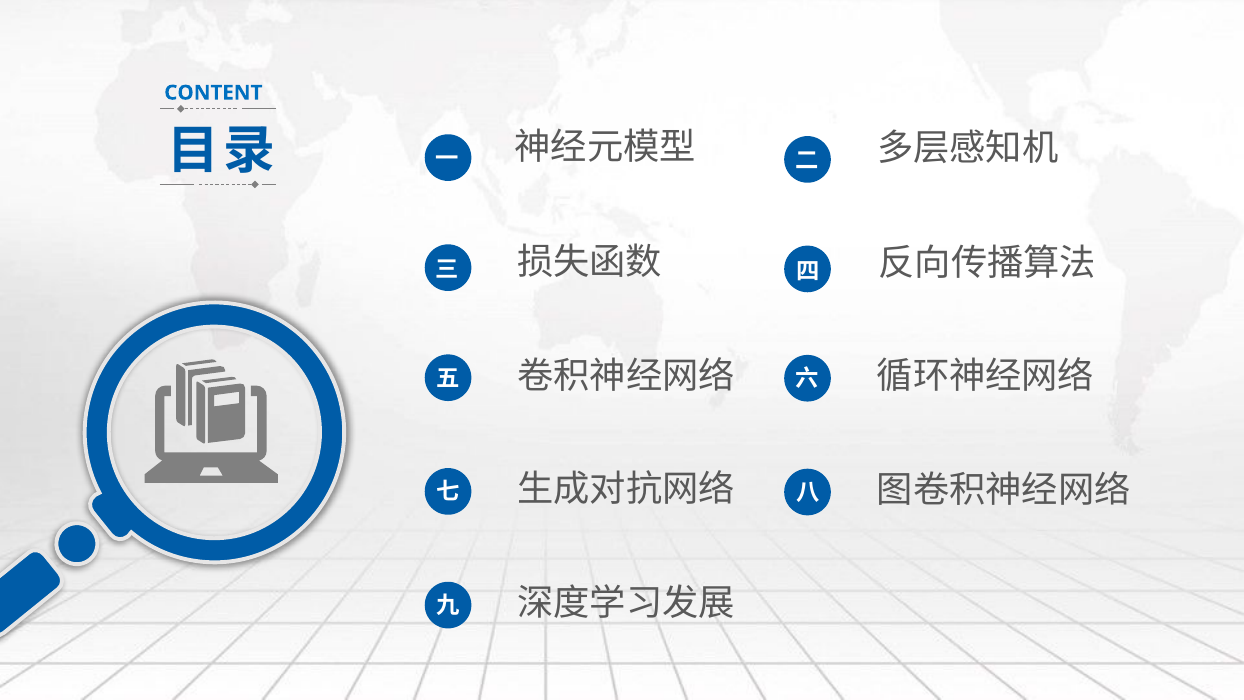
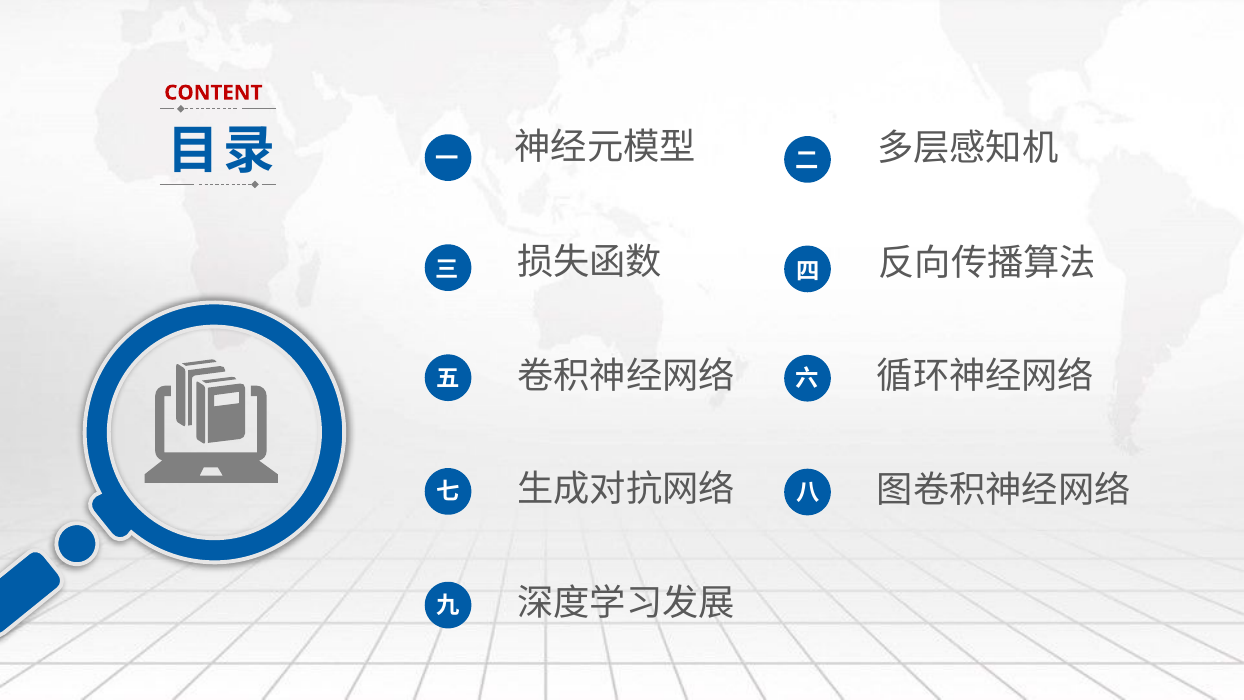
CONTENT colour: blue -> red
